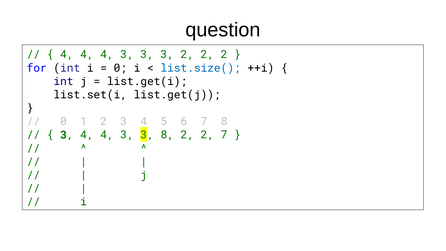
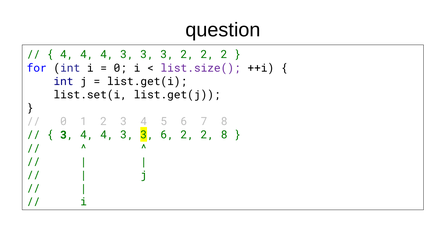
list.size( colour: blue -> purple
3 8: 8 -> 6
2 7: 7 -> 8
